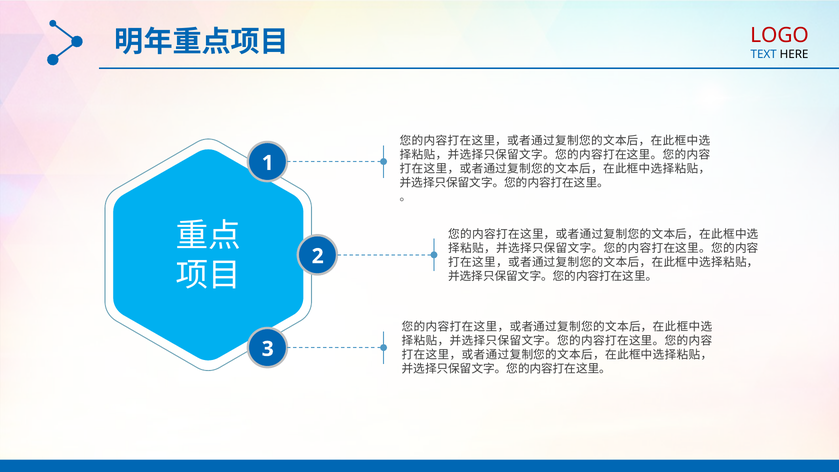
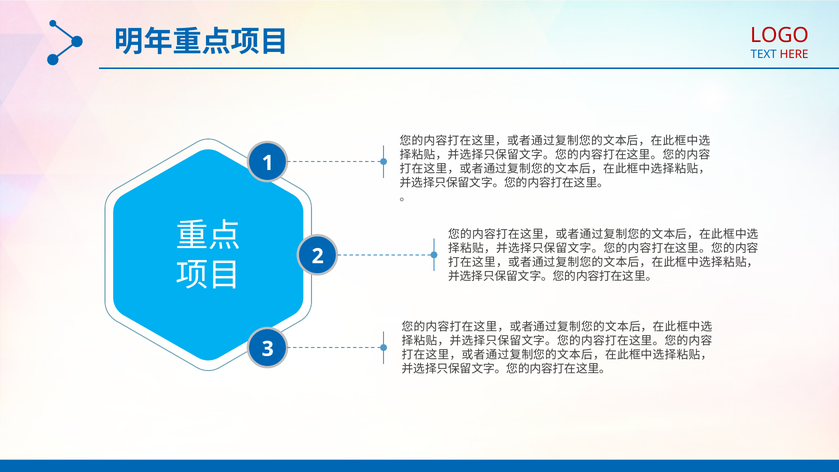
HERE colour: black -> red
